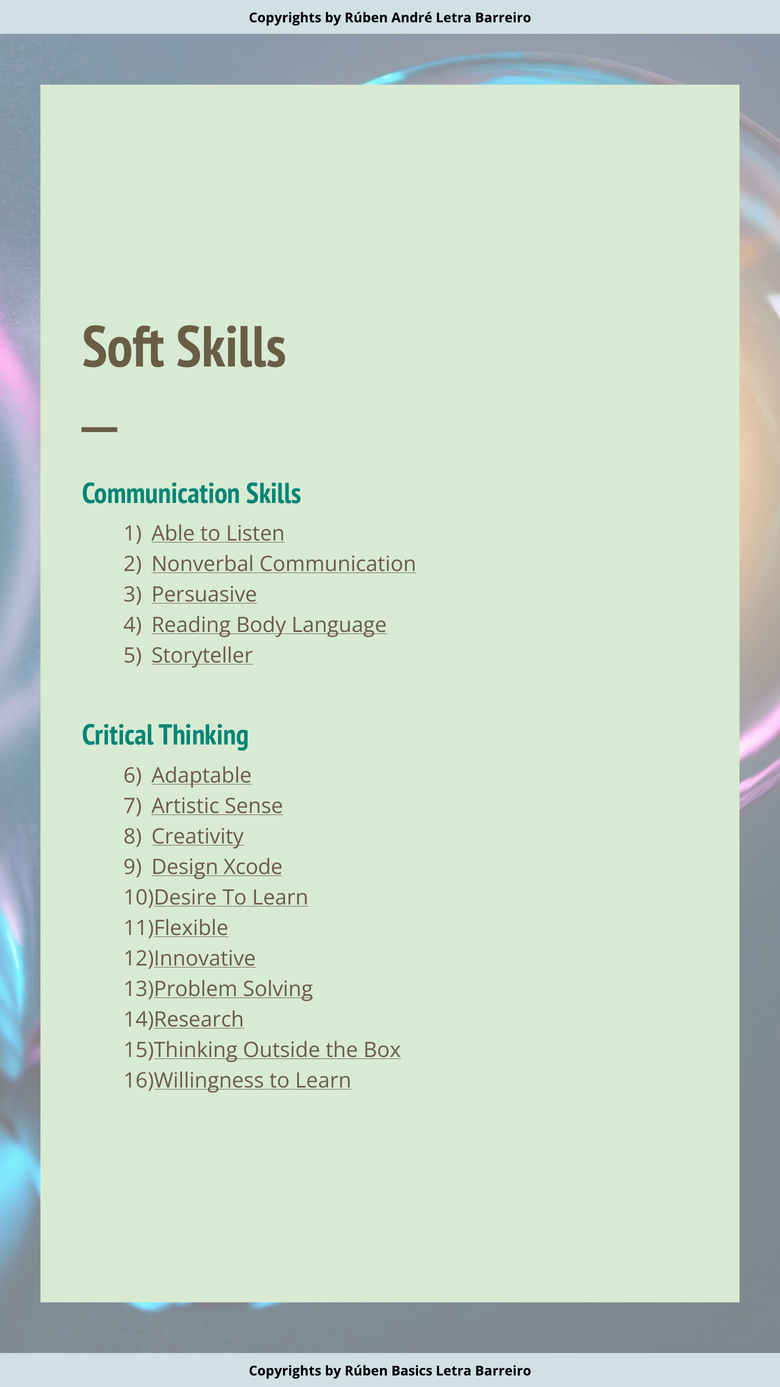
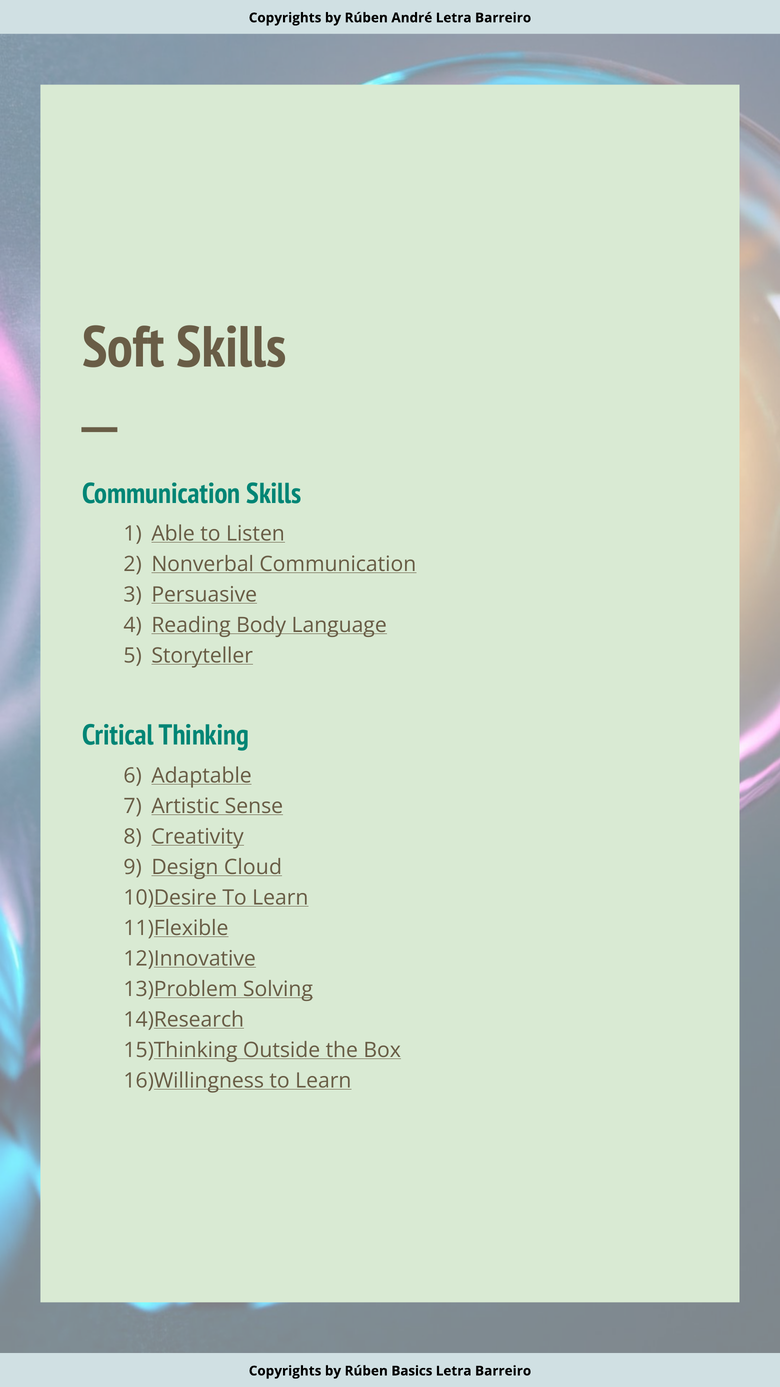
Xcode: Xcode -> Cloud
